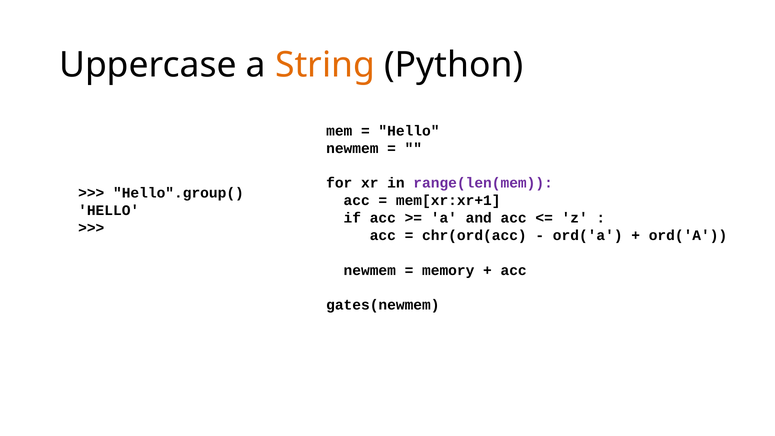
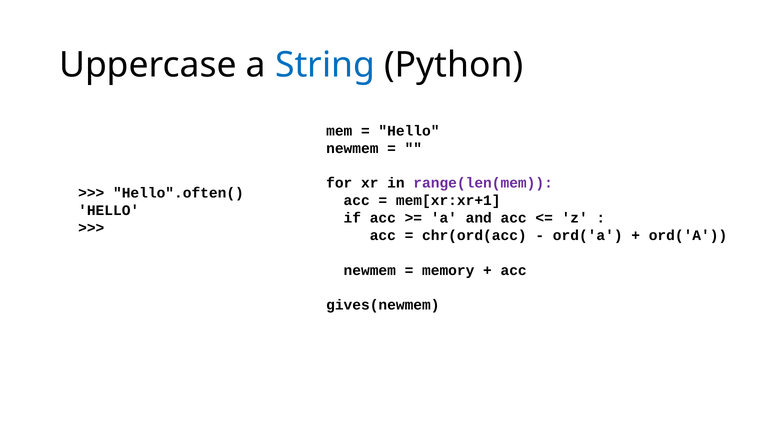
String colour: orange -> blue
Hello".group(: Hello".group( -> Hello".often(
gates(newmem: gates(newmem -> gives(newmem
